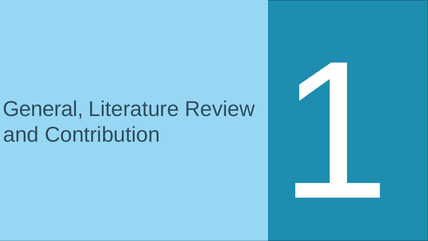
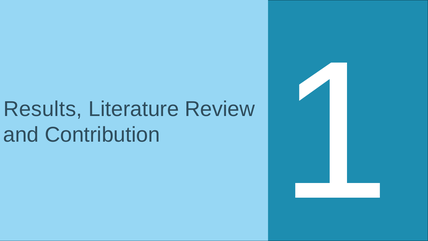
General: General -> Results
